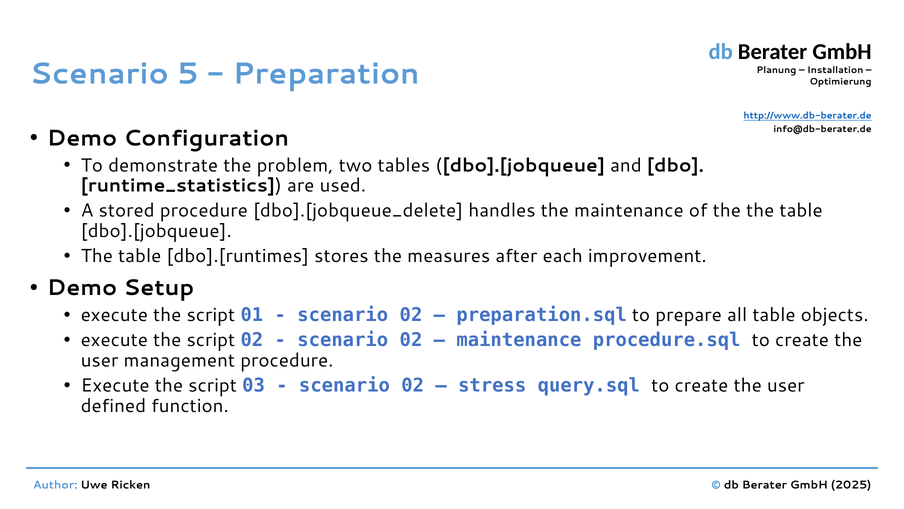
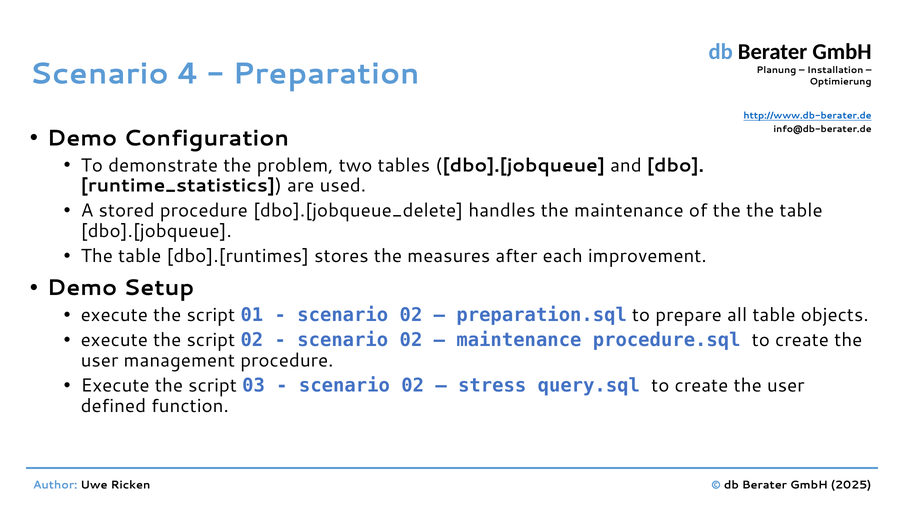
5: 5 -> 4
